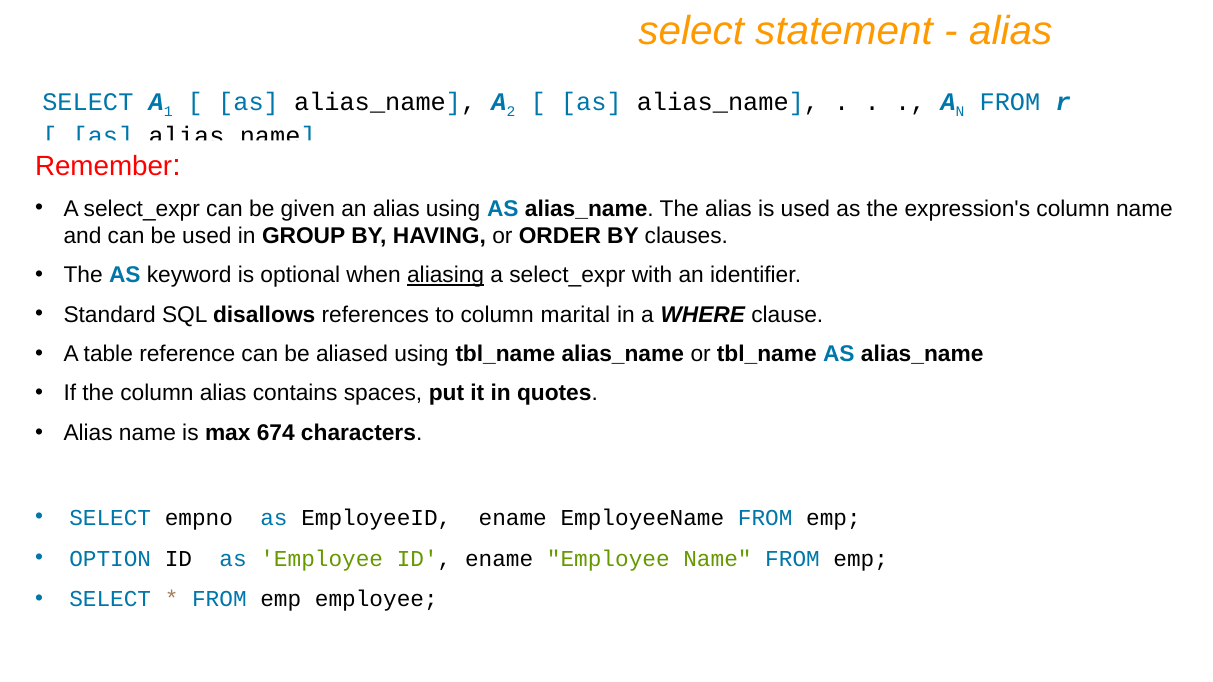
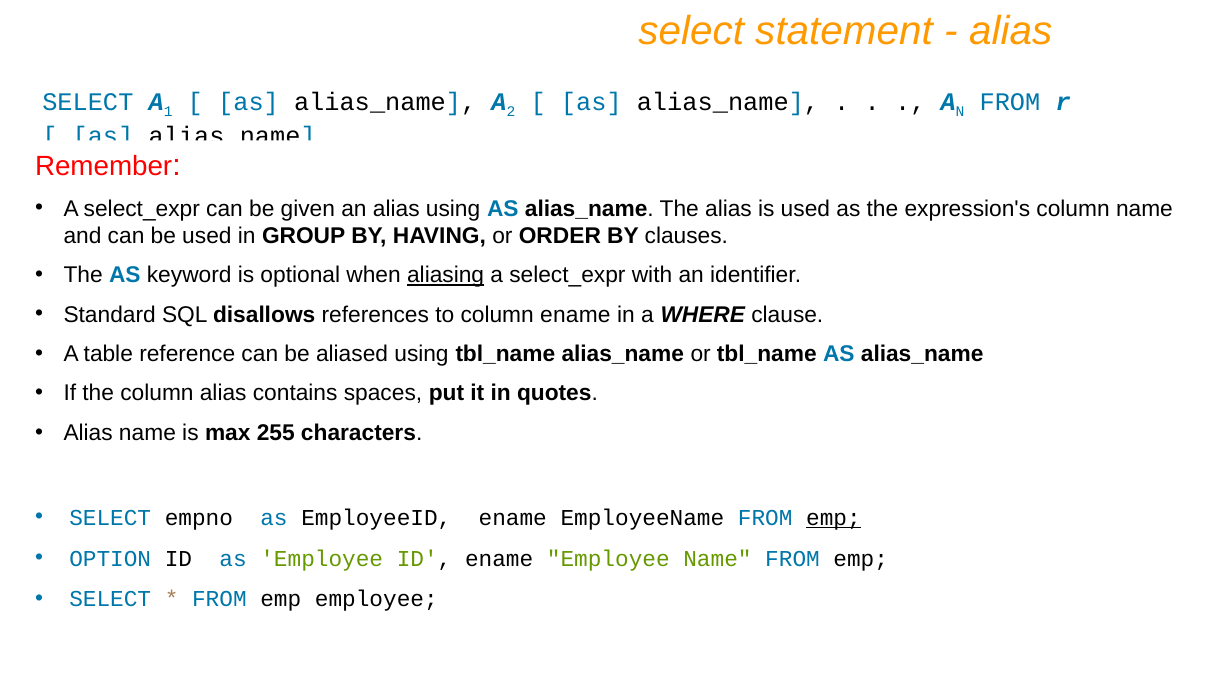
column marital: marital -> ename
674: 674 -> 255
emp at (833, 518) underline: none -> present
